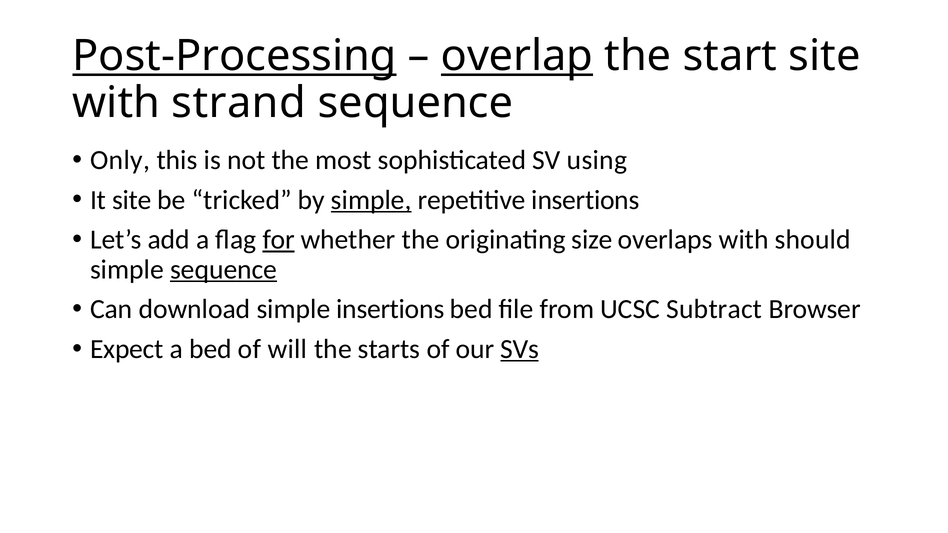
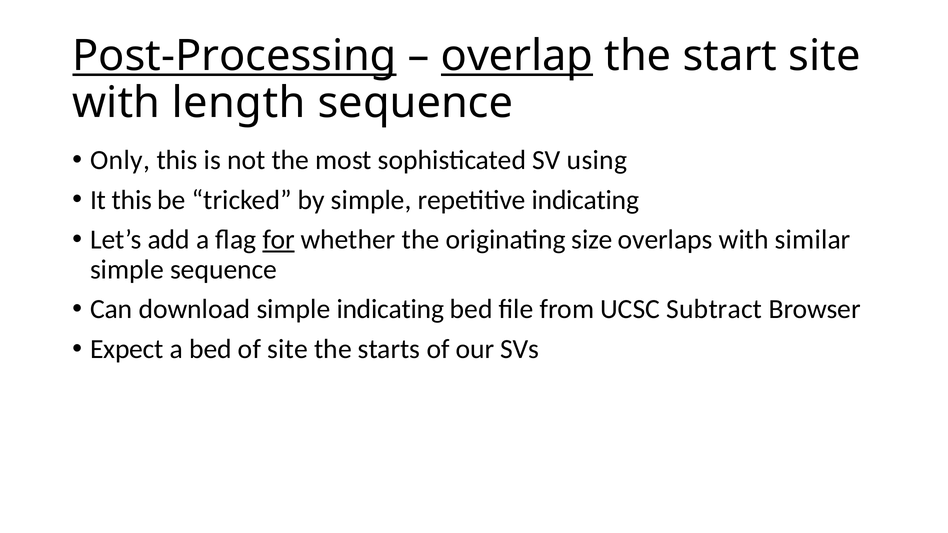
strand: strand -> length
It site: site -> this
simple at (371, 200) underline: present -> none
repetitive insertions: insertions -> indicating
should: should -> similar
sequence at (224, 270) underline: present -> none
simple insertions: insertions -> indicating
of will: will -> site
SVs underline: present -> none
